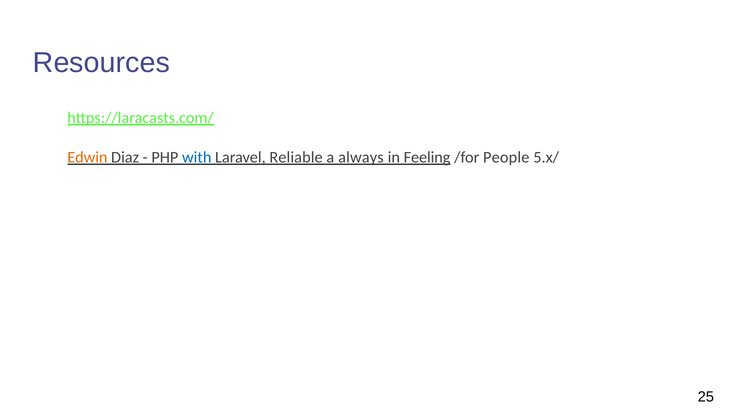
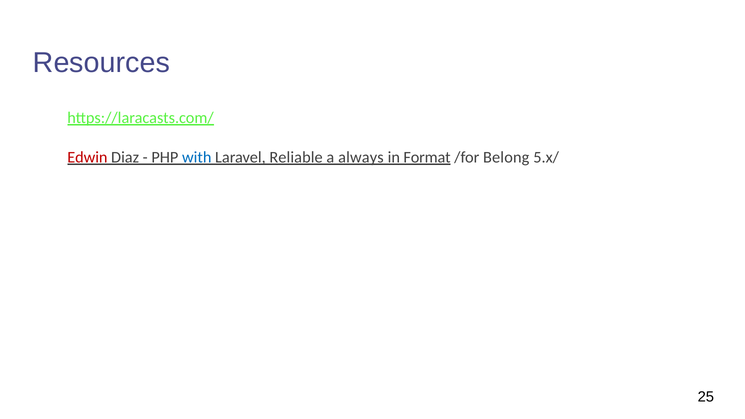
Edwin colour: orange -> red
Feeling: Feeling -> Format
People: People -> Belong
